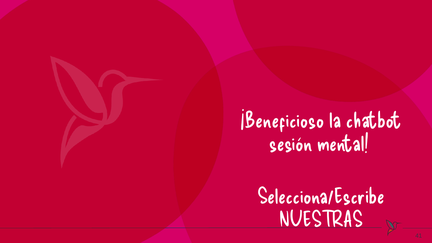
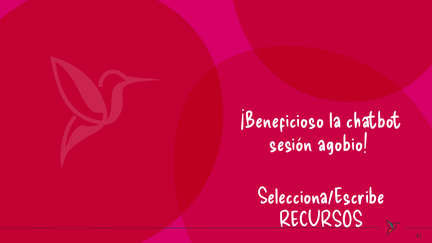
mental: mental -> agobio
NUESTRAS: NUESTRAS -> RECURSOS
